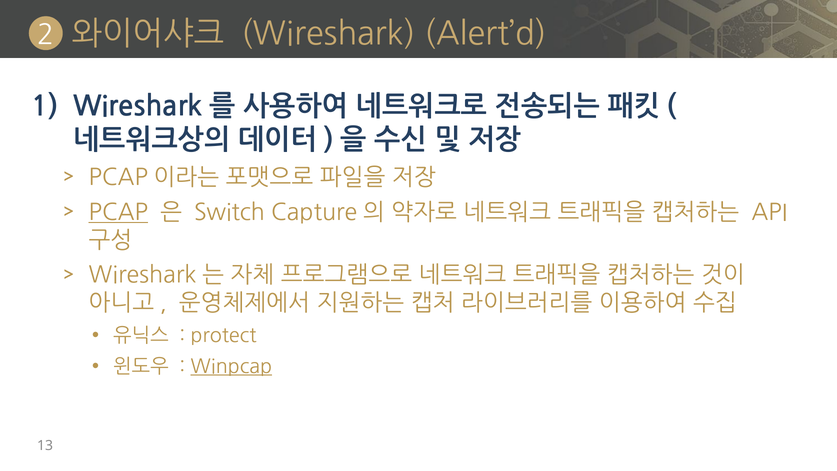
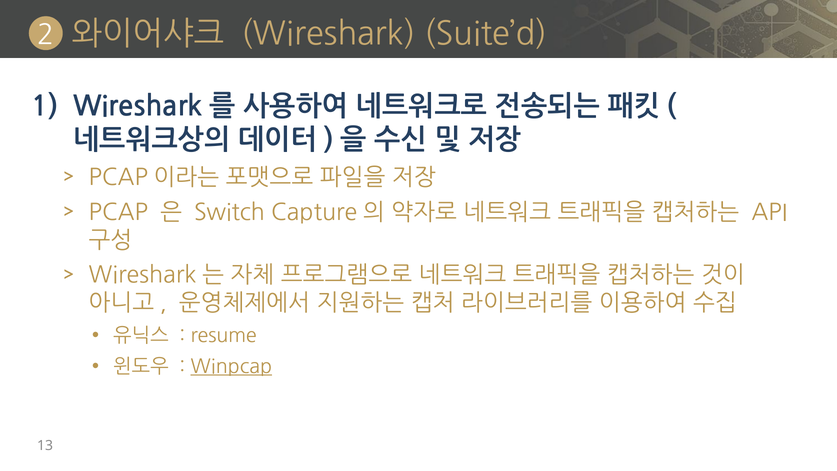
Alert’d: Alert’d -> Suite’d
PCAP underline: present -> none
protect: protect -> resume
